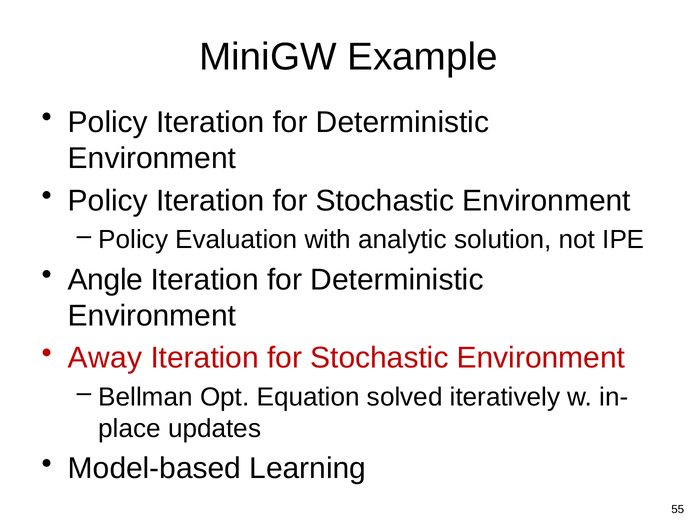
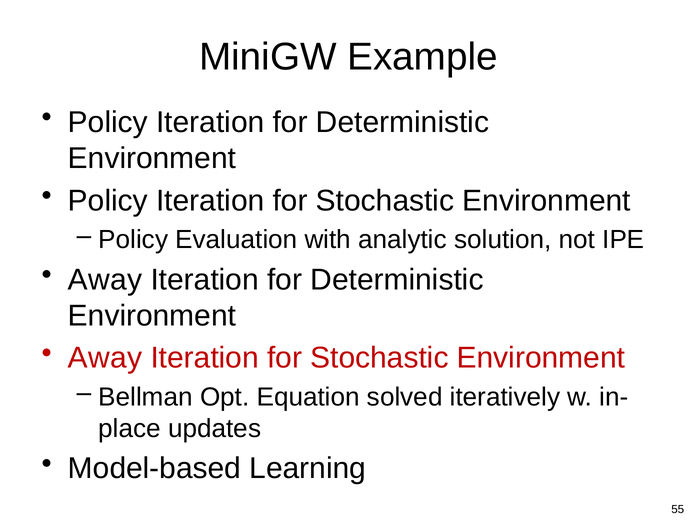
Angle at (105, 280): Angle -> Away
